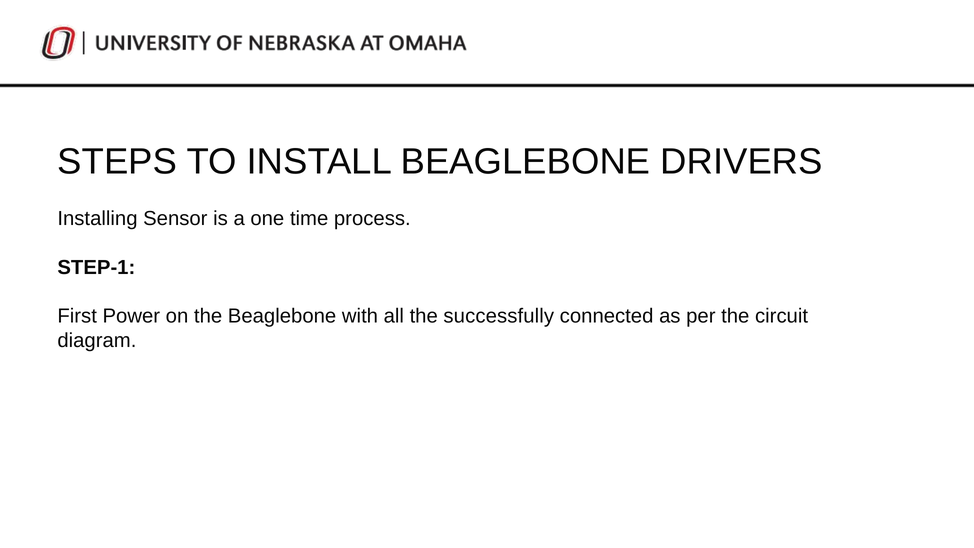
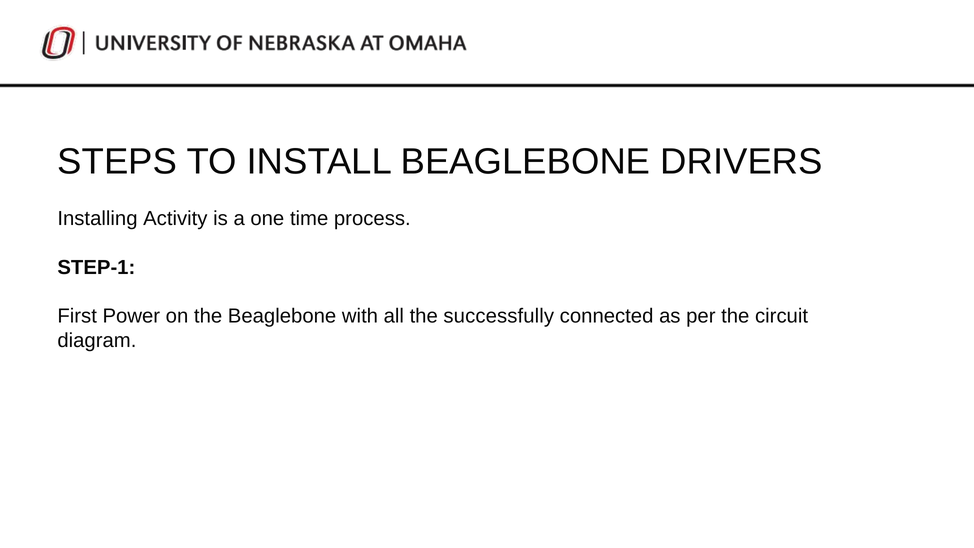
Sensor: Sensor -> Activity
